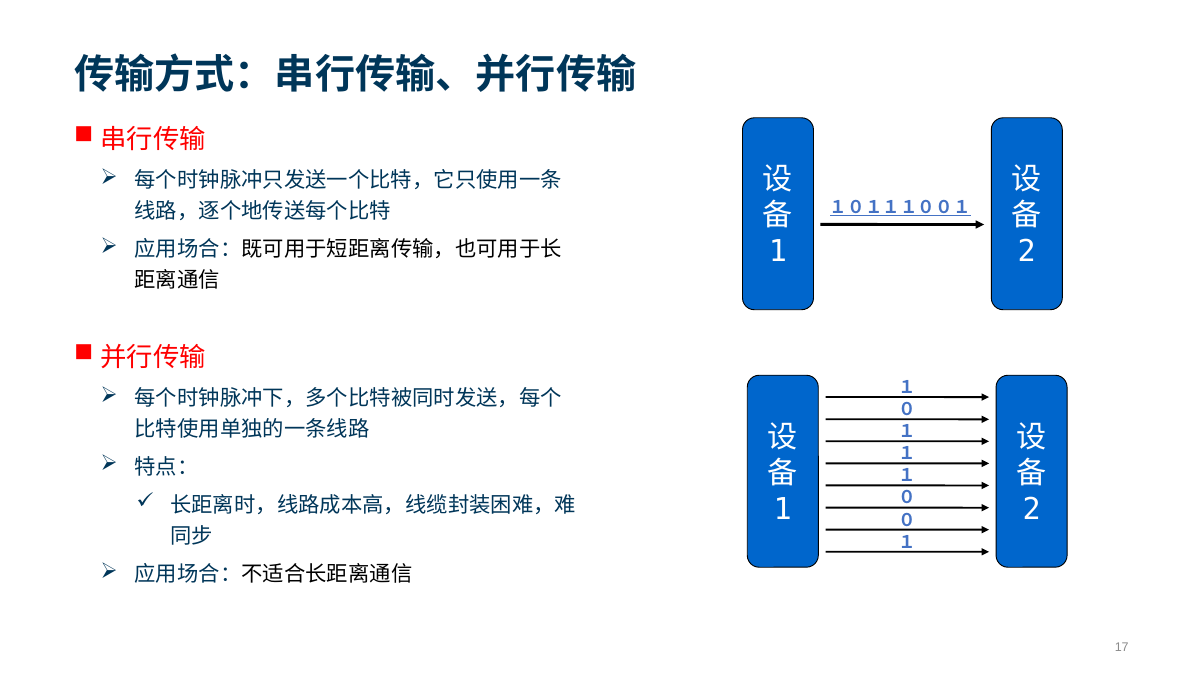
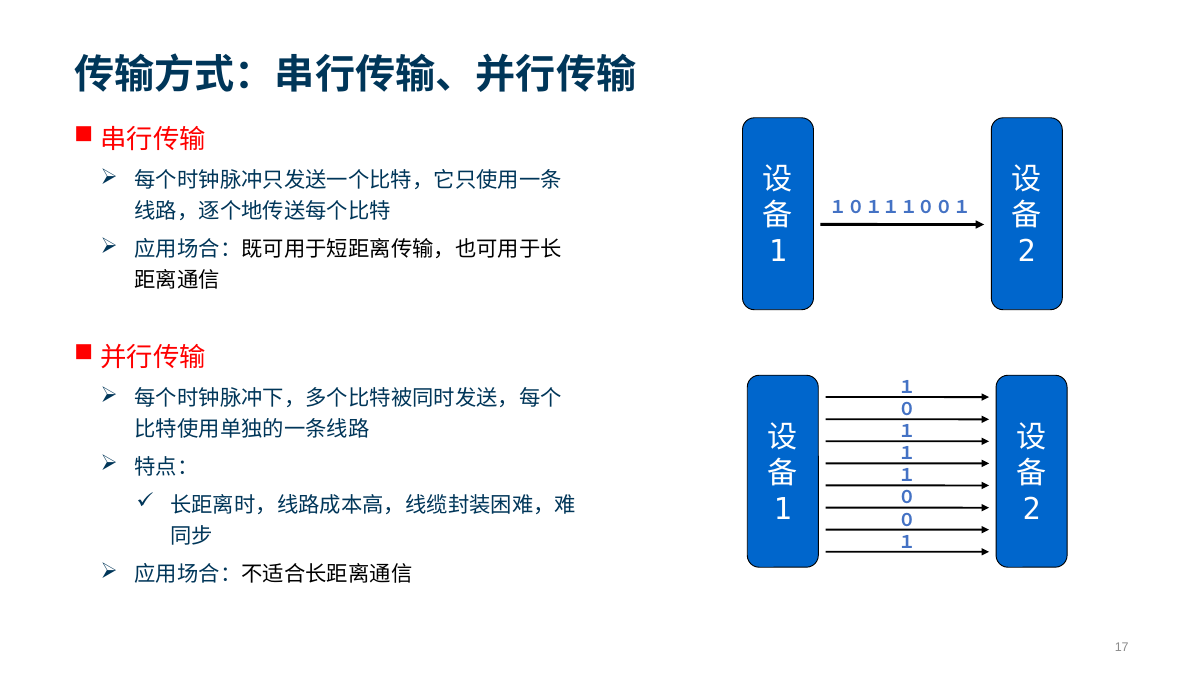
１０１１１００１ underline: present -> none
